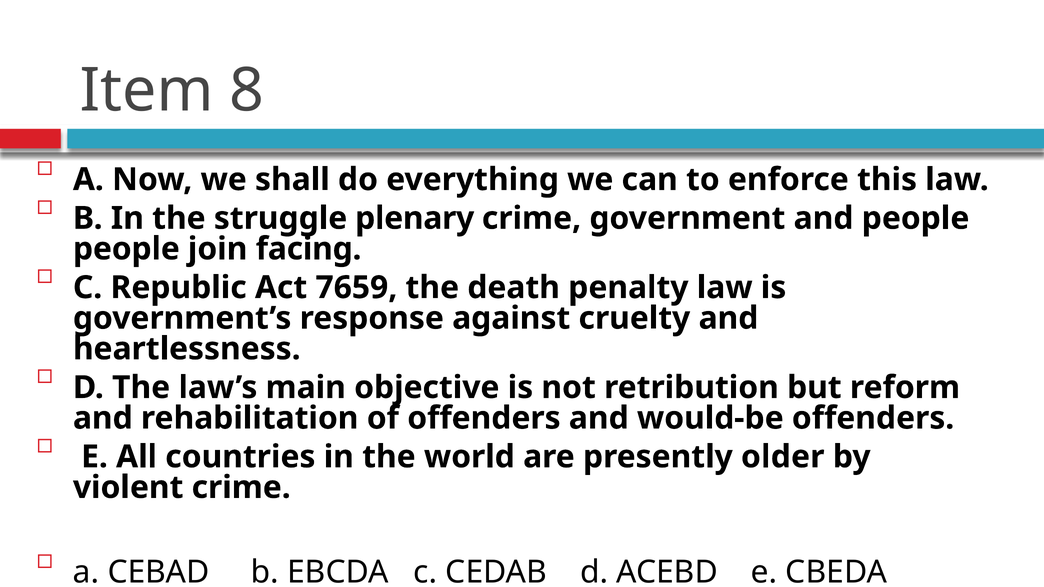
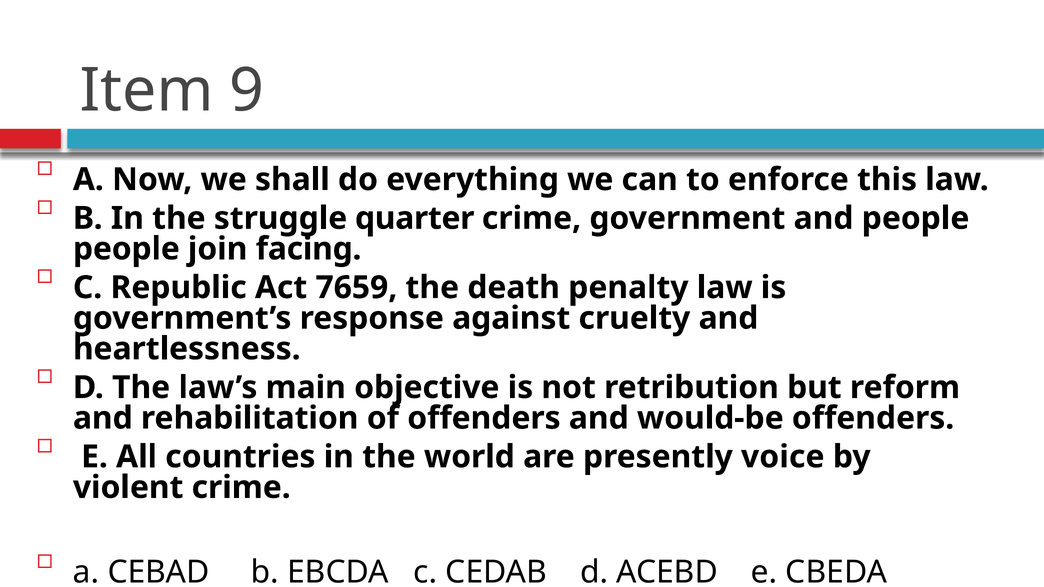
8: 8 -> 9
plenary: plenary -> quarter
older: older -> voice
